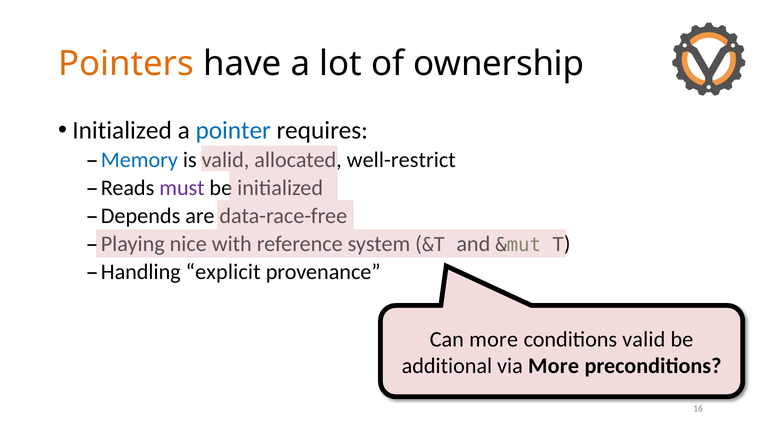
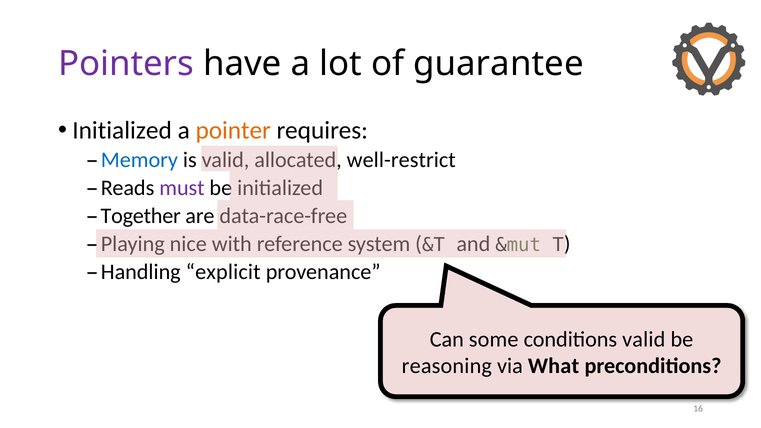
Pointers colour: orange -> purple
ownership: ownership -> guarantee
pointer colour: blue -> orange
Depends: Depends -> Together
Can more: more -> some
additional: additional -> reasoning
via More: More -> What
